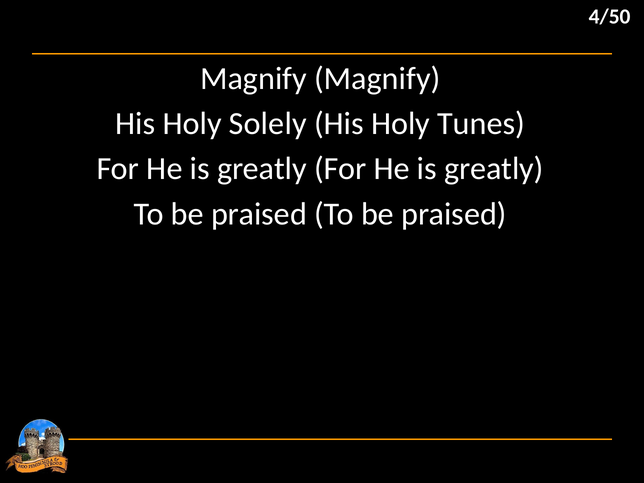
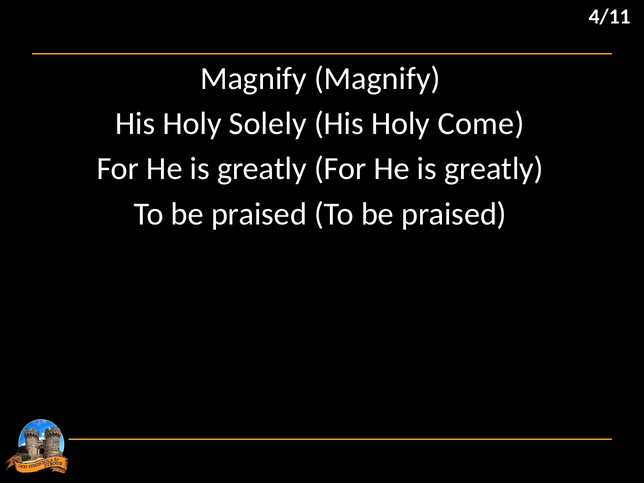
4/50: 4/50 -> 4/11
Tunes: Tunes -> Come
